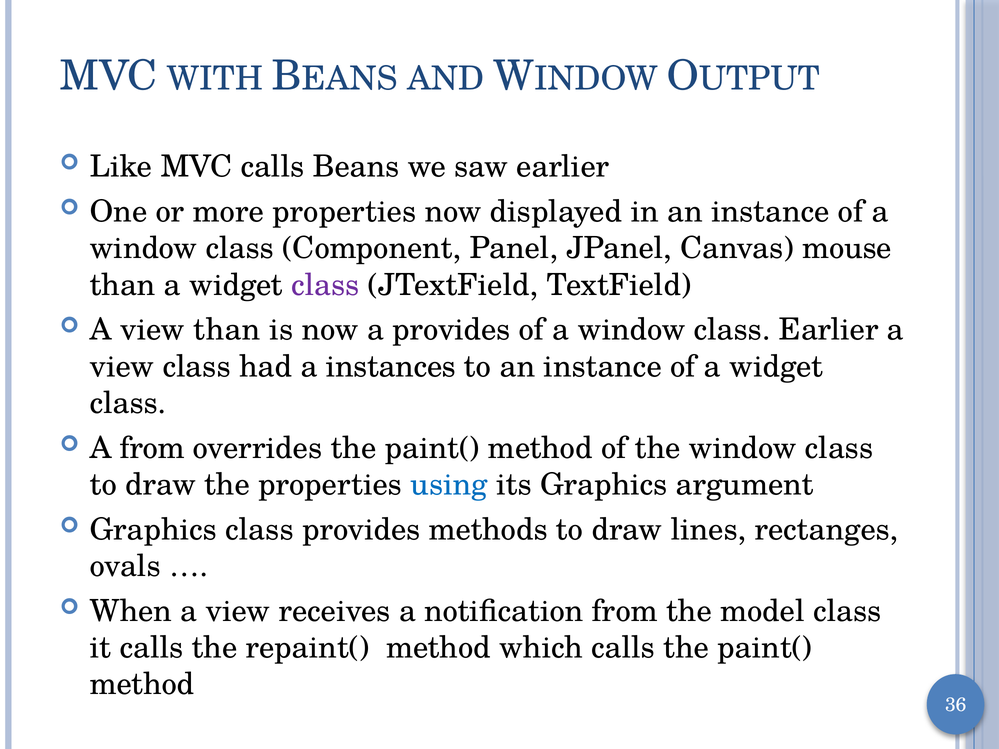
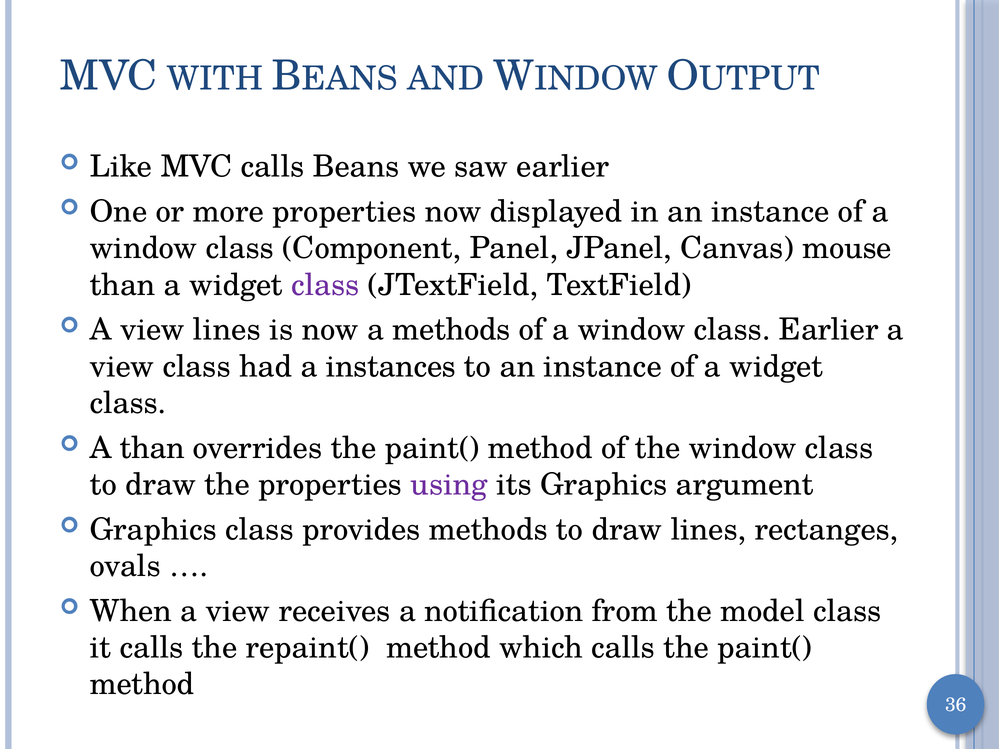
view than: than -> lines
a provides: provides -> methods
A from: from -> than
using colour: blue -> purple
